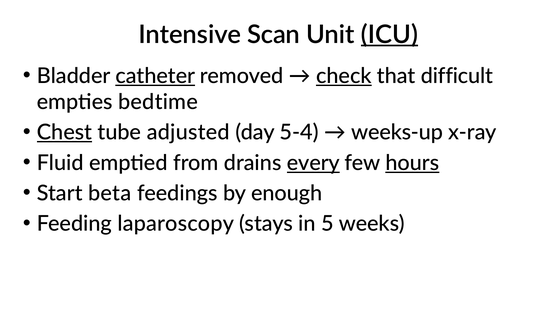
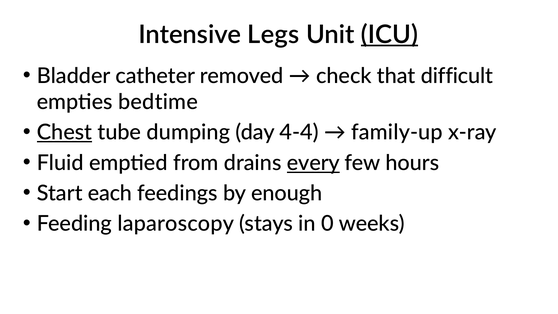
Scan: Scan -> Legs
catheter underline: present -> none
check underline: present -> none
adjusted: adjusted -> dumping
5-4: 5-4 -> 4-4
weeks-up: weeks-up -> family-up
hours underline: present -> none
beta: beta -> each
5: 5 -> 0
